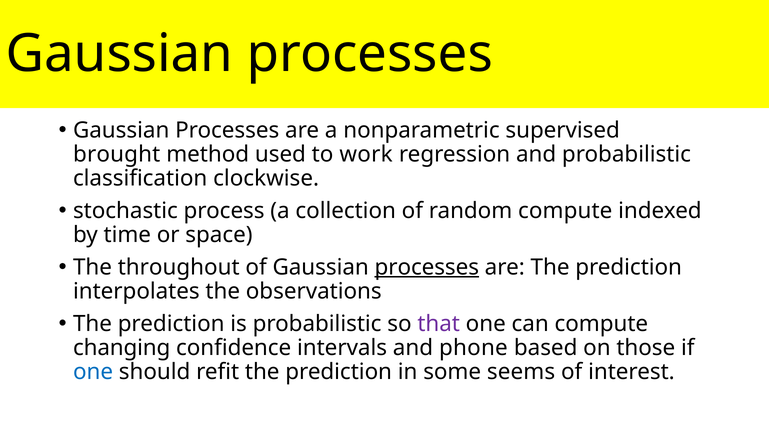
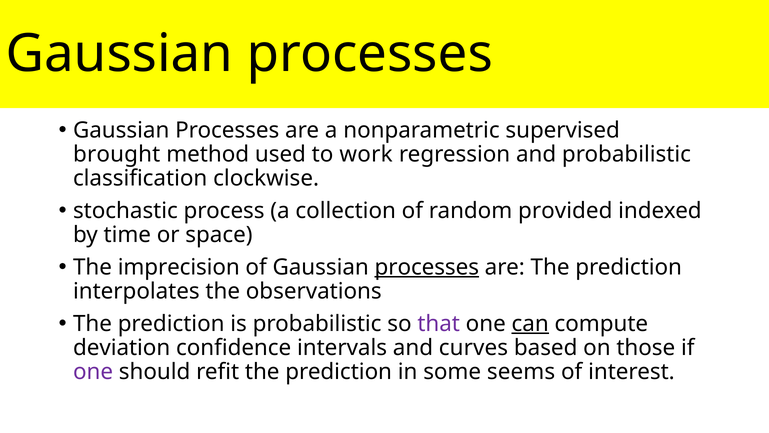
random compute: compute -> provided
throughout: throughout -> imprecision
can underline: none -> present
changing: changing -> deviation
phone: phone -> curves
one at (93, 372) colour: blue -> purple
